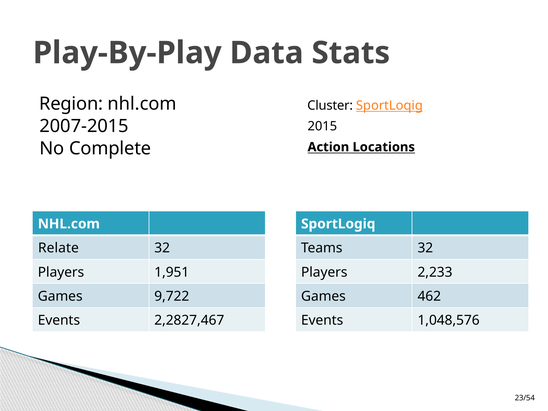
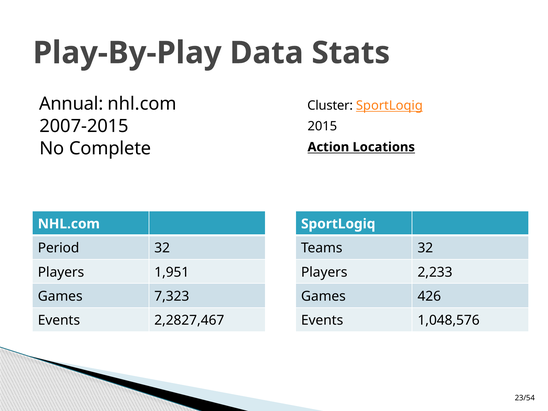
Region: Region -> Annual
Relate: Relate -> Period
9,722: 9,722 -> 7,323
462: 462 -> 426
